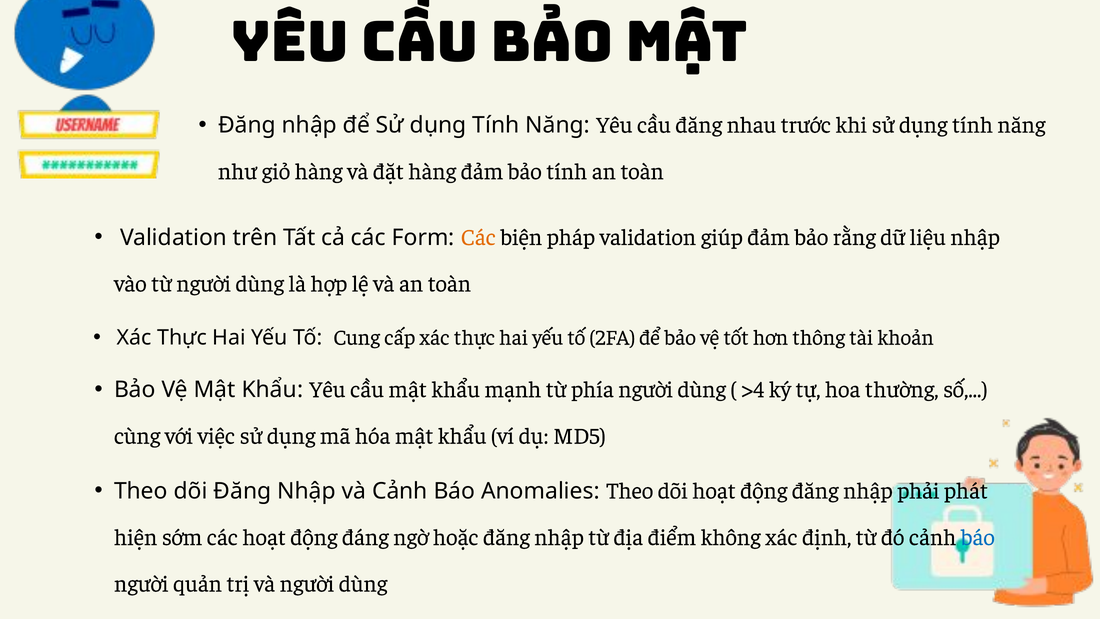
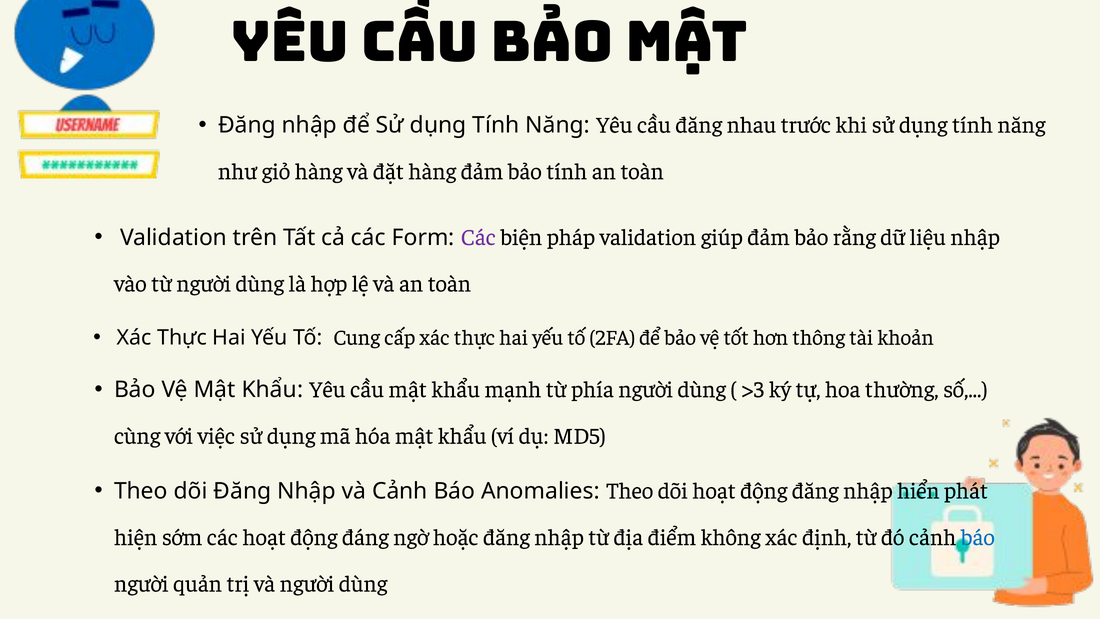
Các at (478, 237) colour: orange -> purple
>4: >4 -> >3
phải: phải -> hiển
